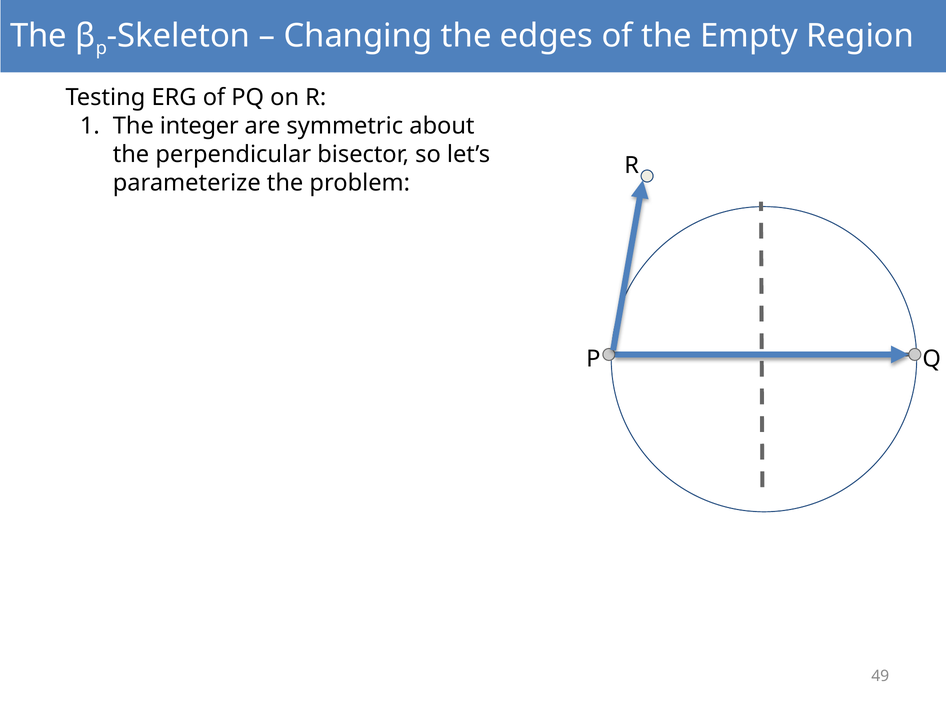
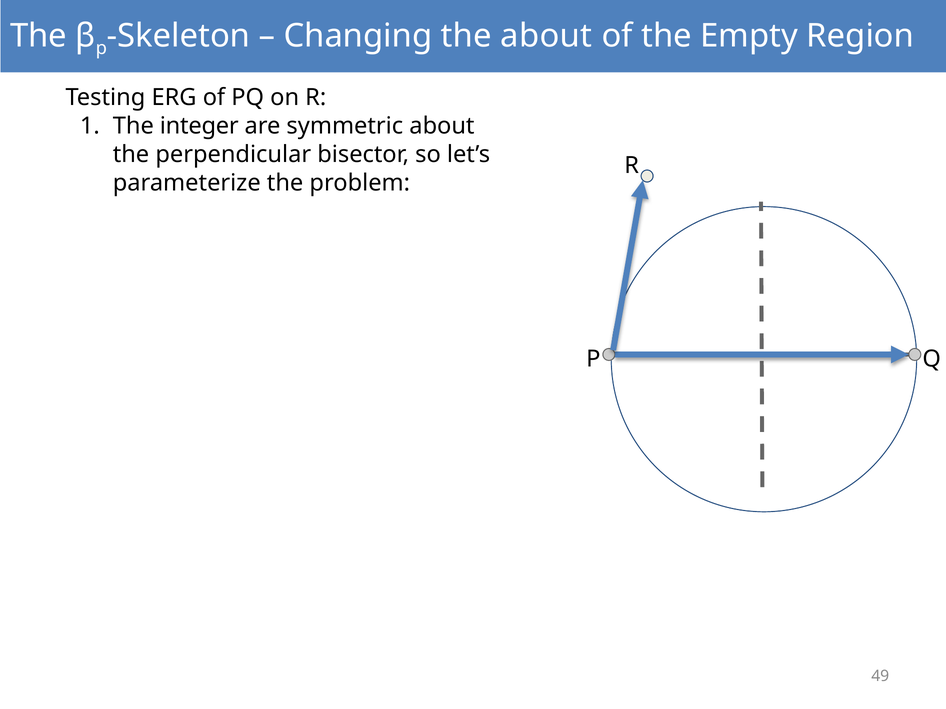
the edges: edges -> about
